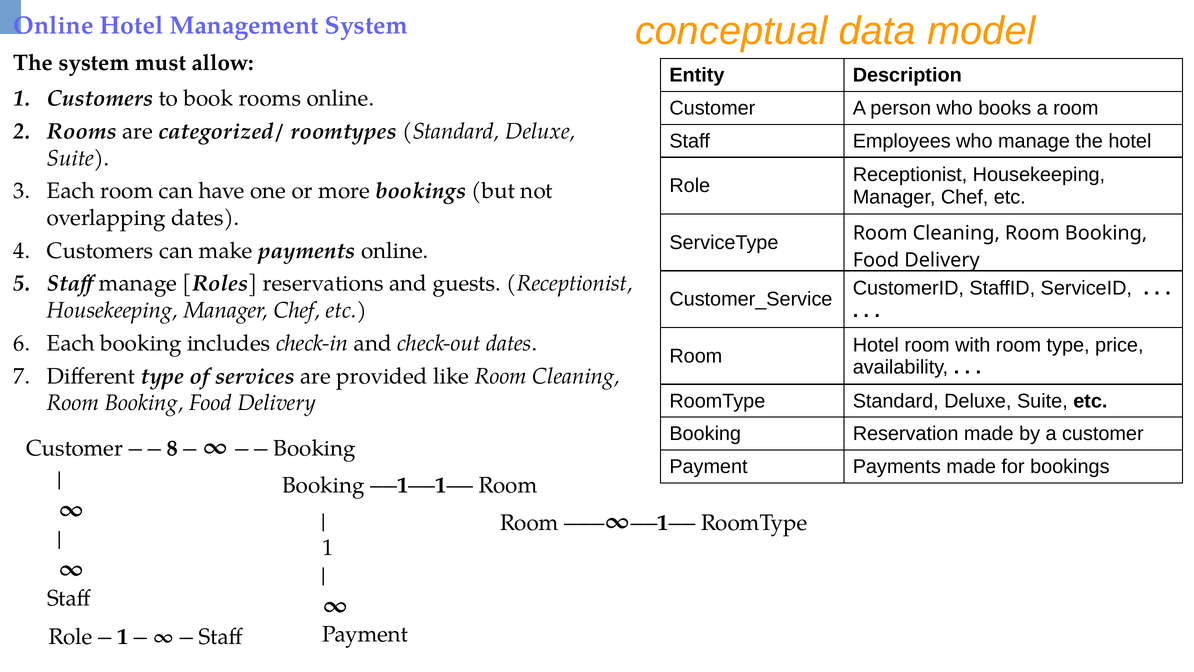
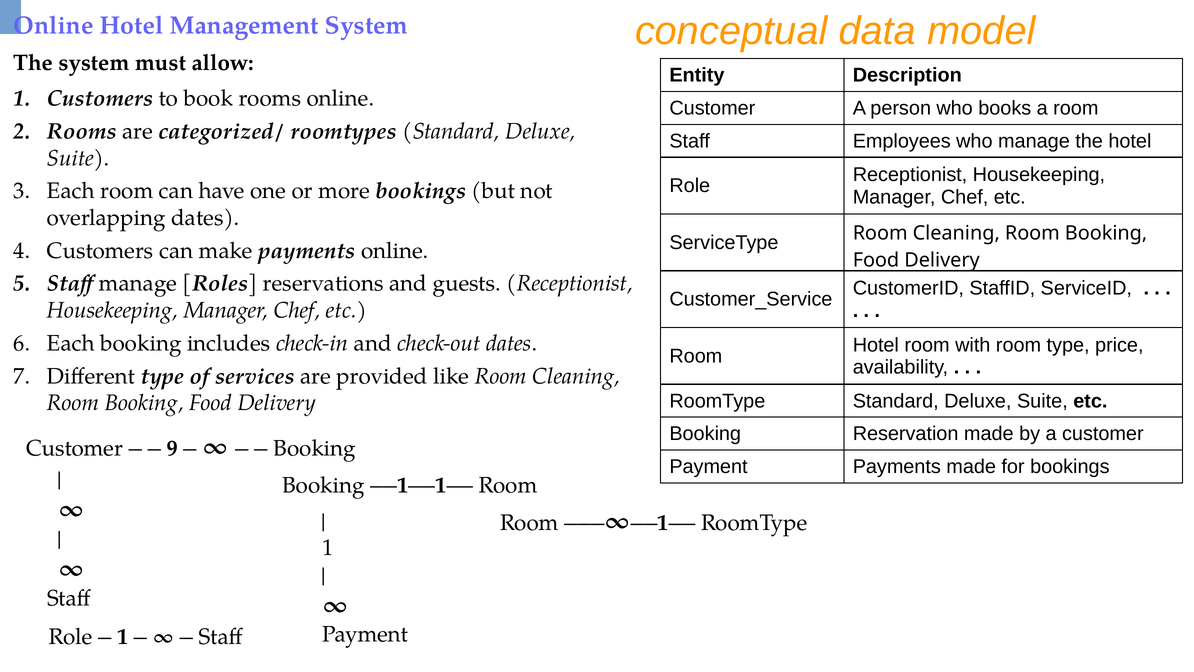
8: 8 -> 9
